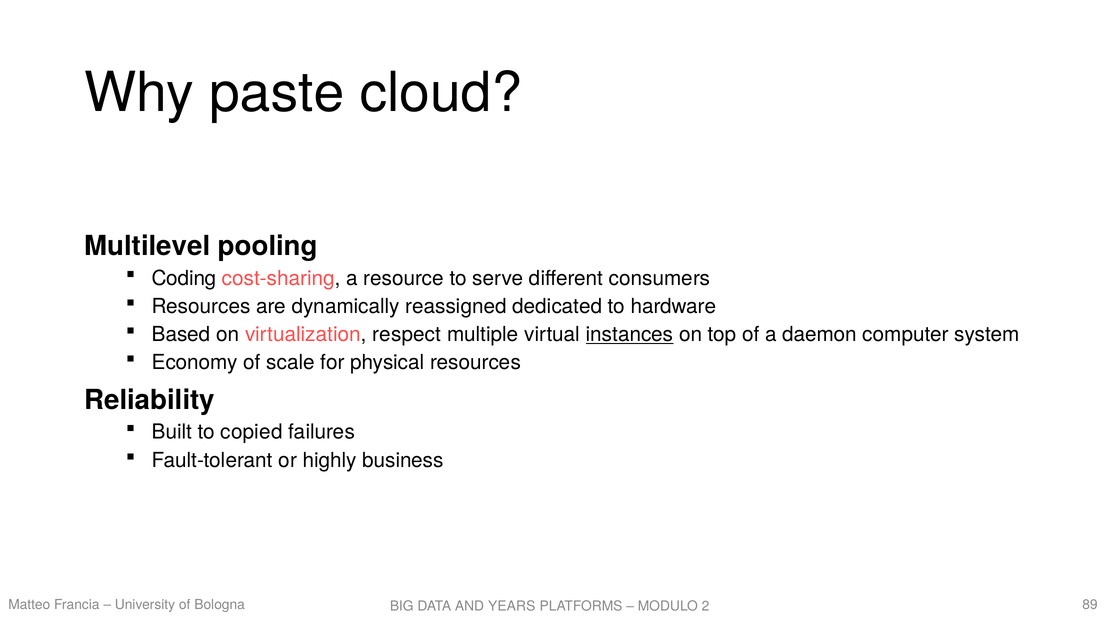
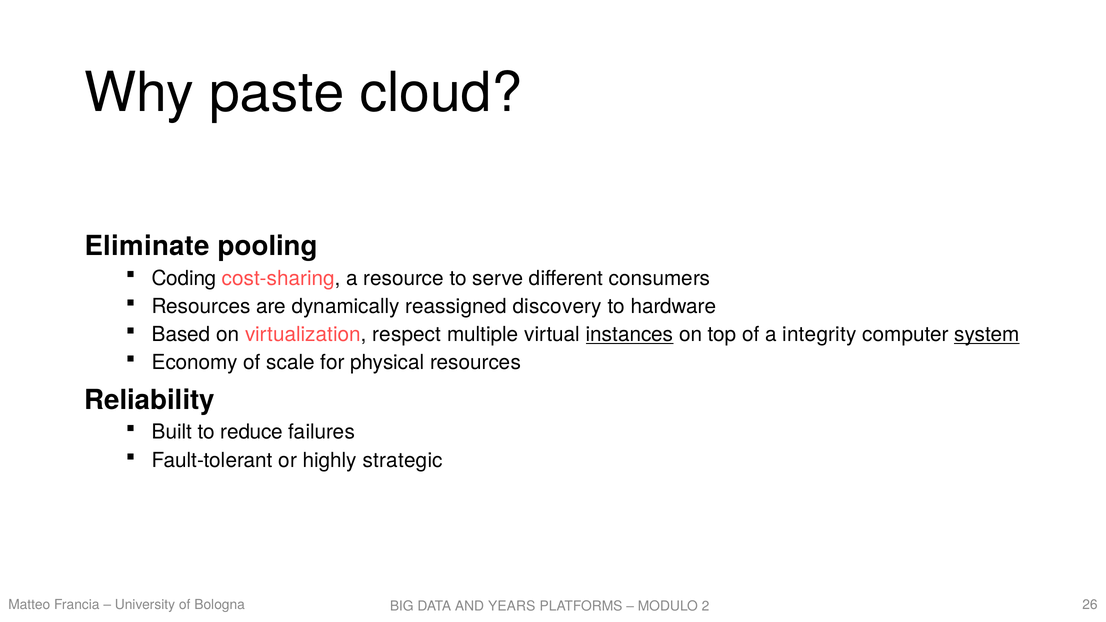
Multilevel: Multilevel -> Eliminate
dedicated: dedicated -> discovery
daemon: daemon -> integrity
system underline: none -> present
copied: copied -> reduce
business: business -> strategic
89: 89 -> 26
